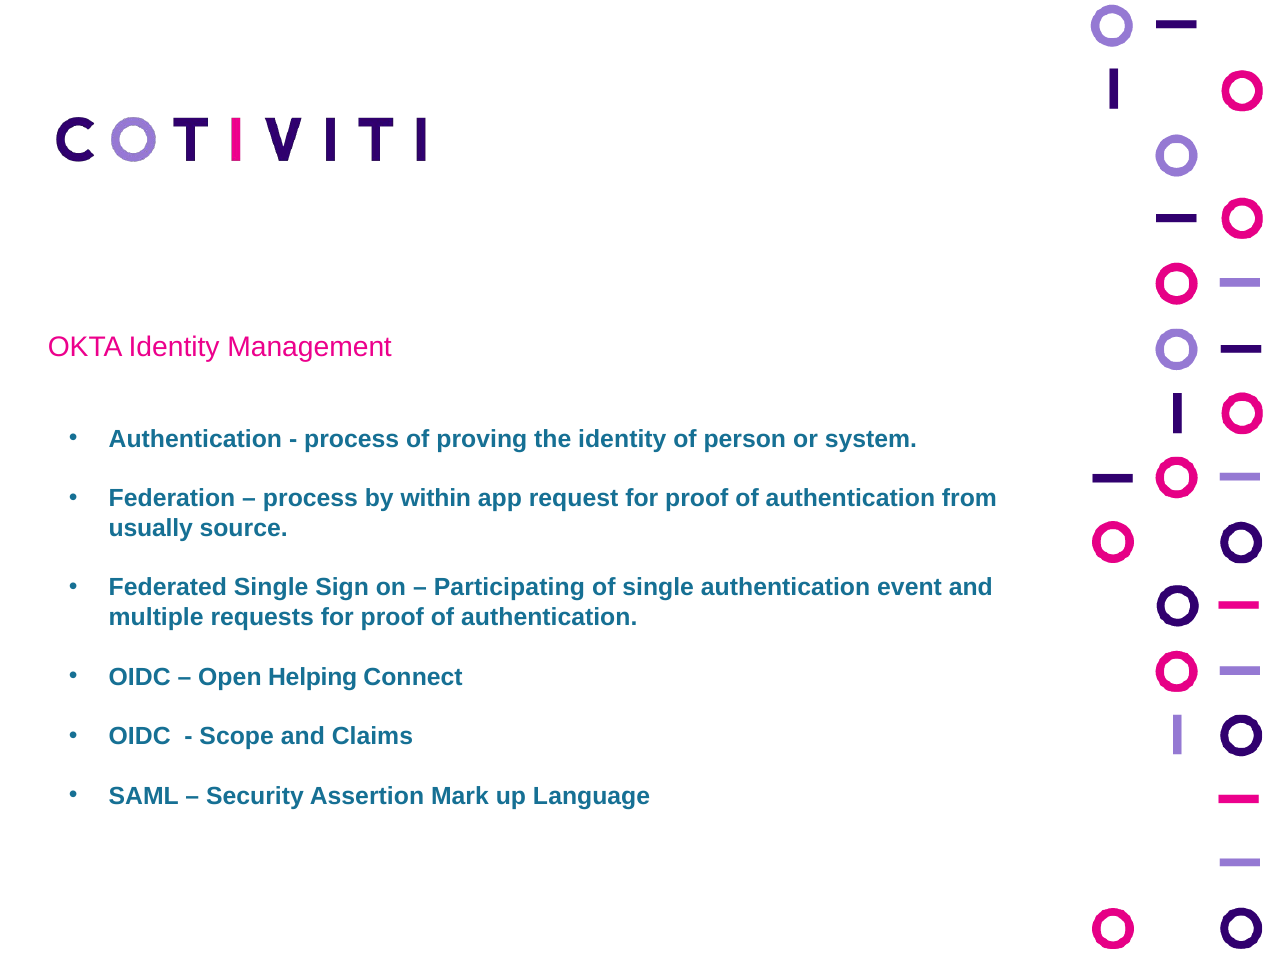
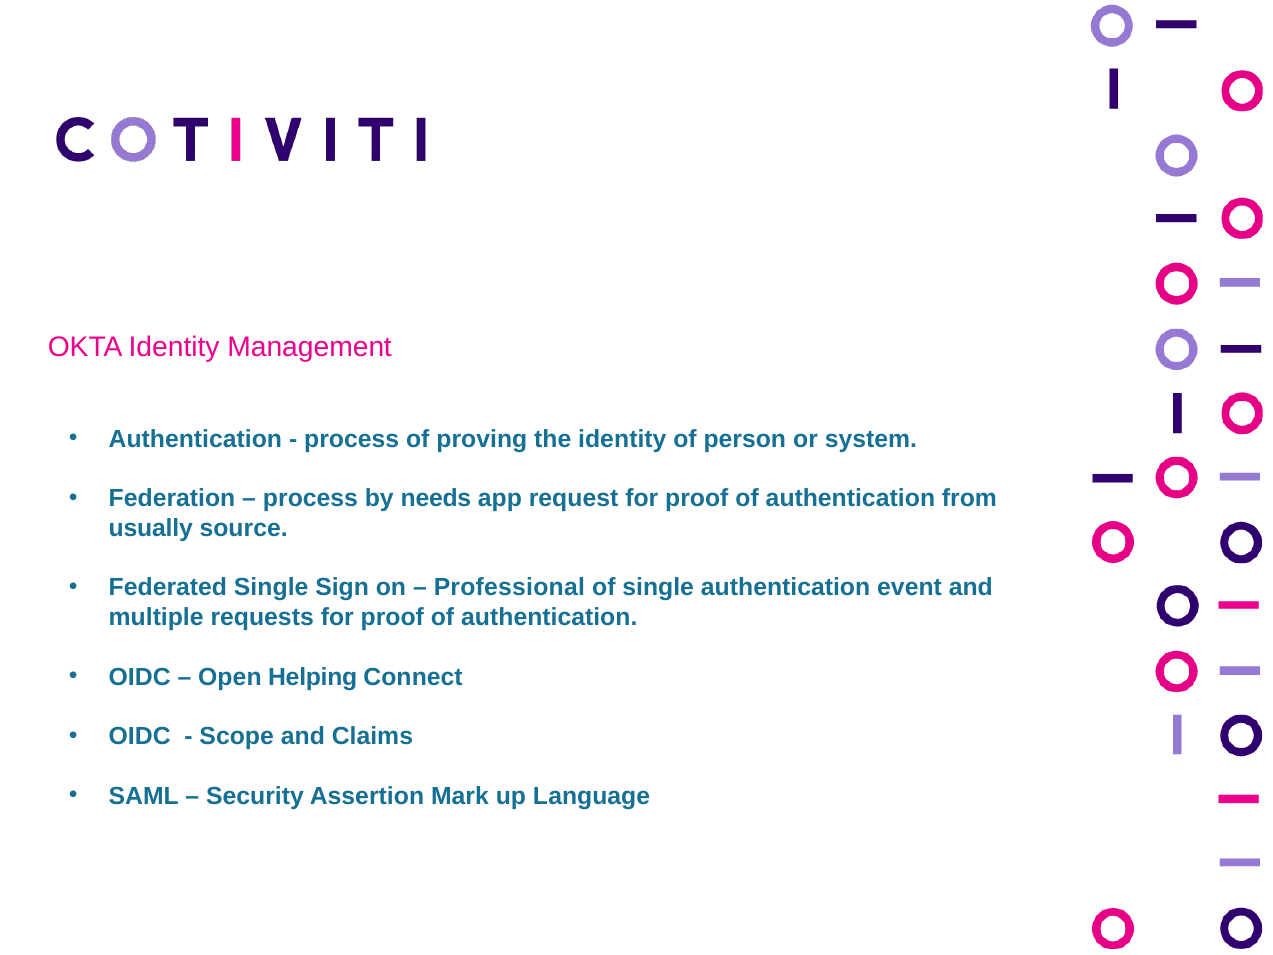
within: within -> needs
Participating: Participating -> Professional
